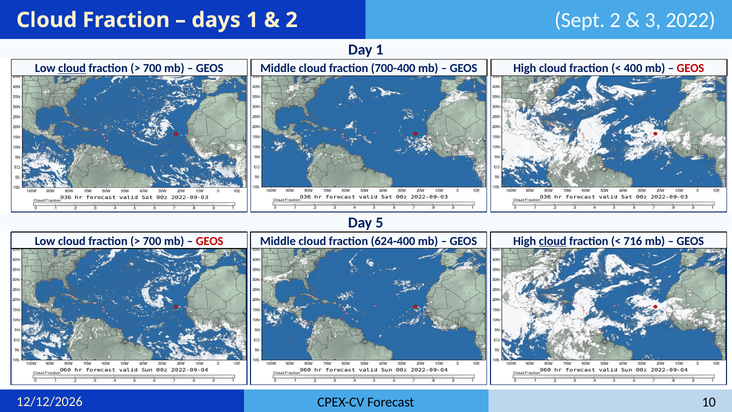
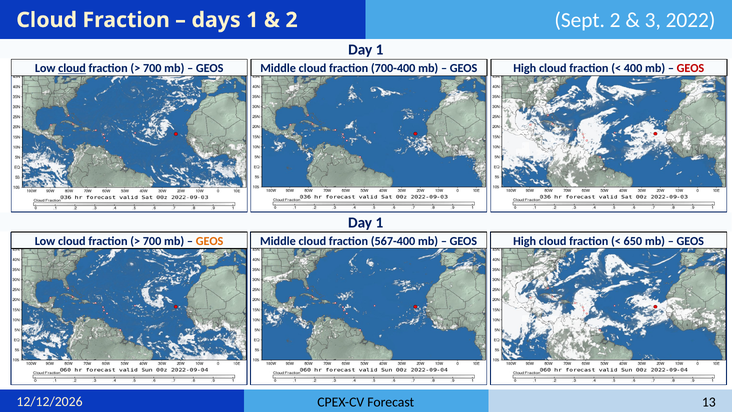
5 at (379, 223): 5 -> 1
GEOS at (210, 241) colour: red -> orange
624-400: 624-400 -> 567-400
cloud at (553, 241) underline: present -> none
716: 716 -> 650
10: 10 -> 13
